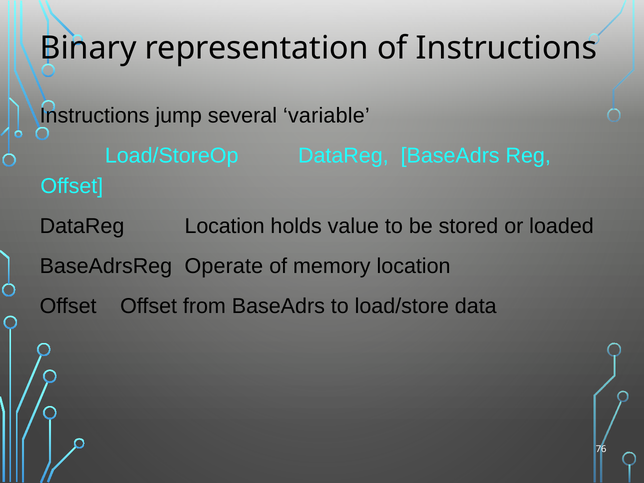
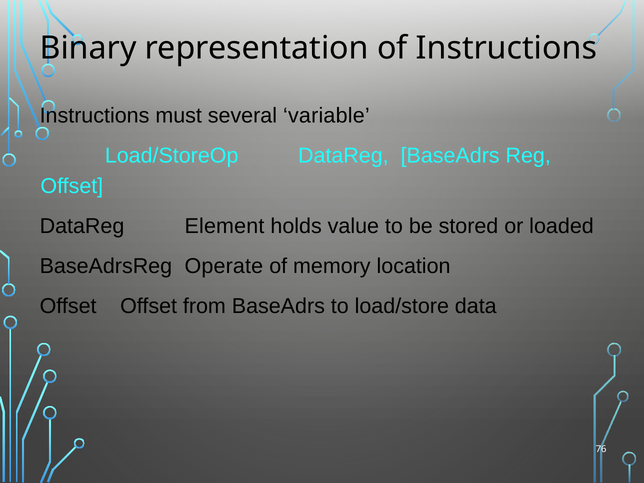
jump: jump -> must
DataReg Location: Location -> Element
